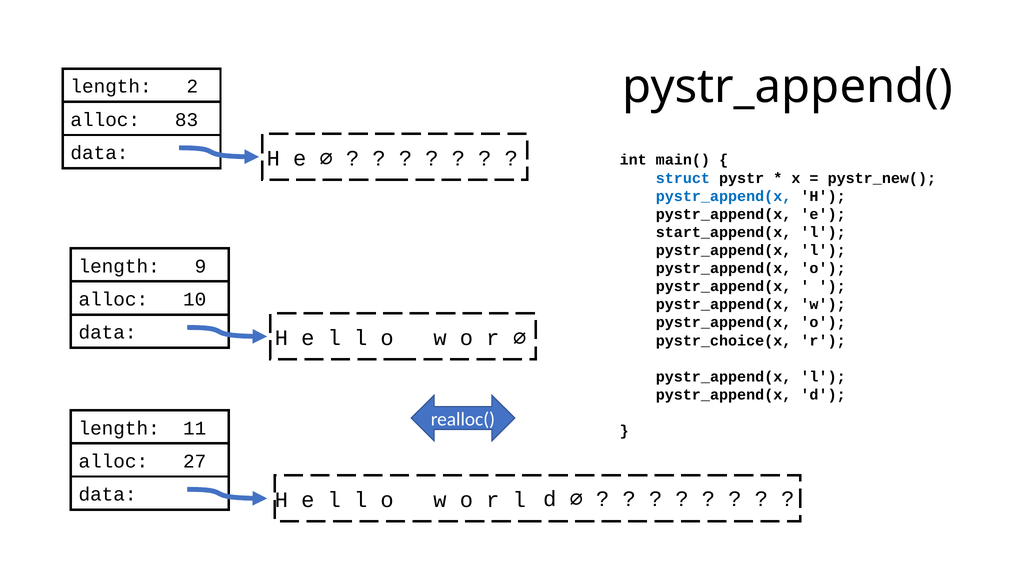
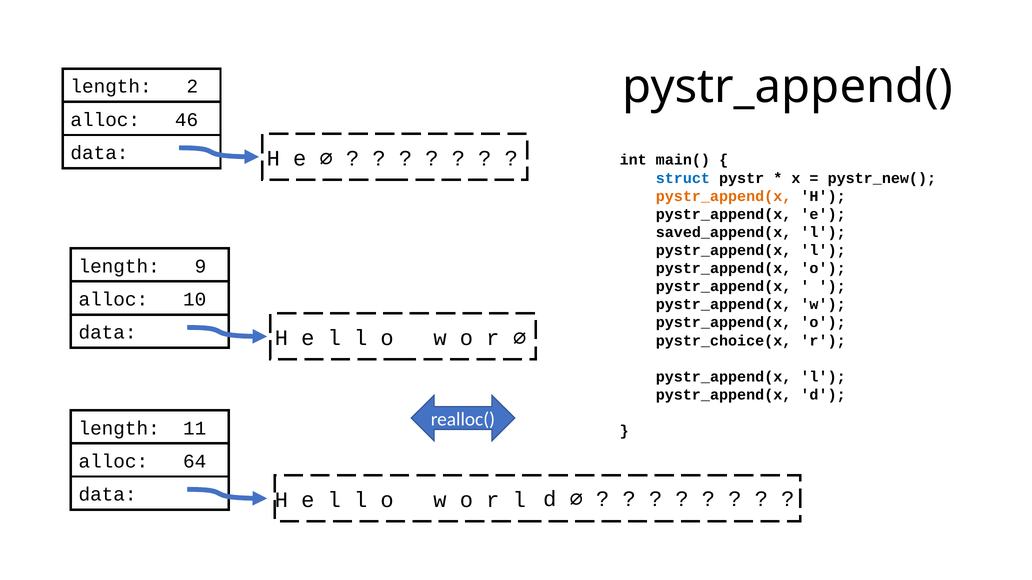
83: 83 -> 46
pystr_append(x at (724, 196) colour: blue -> orange
start_append(x: start_append(x -> saved_append(x
27: 27 -> 64
